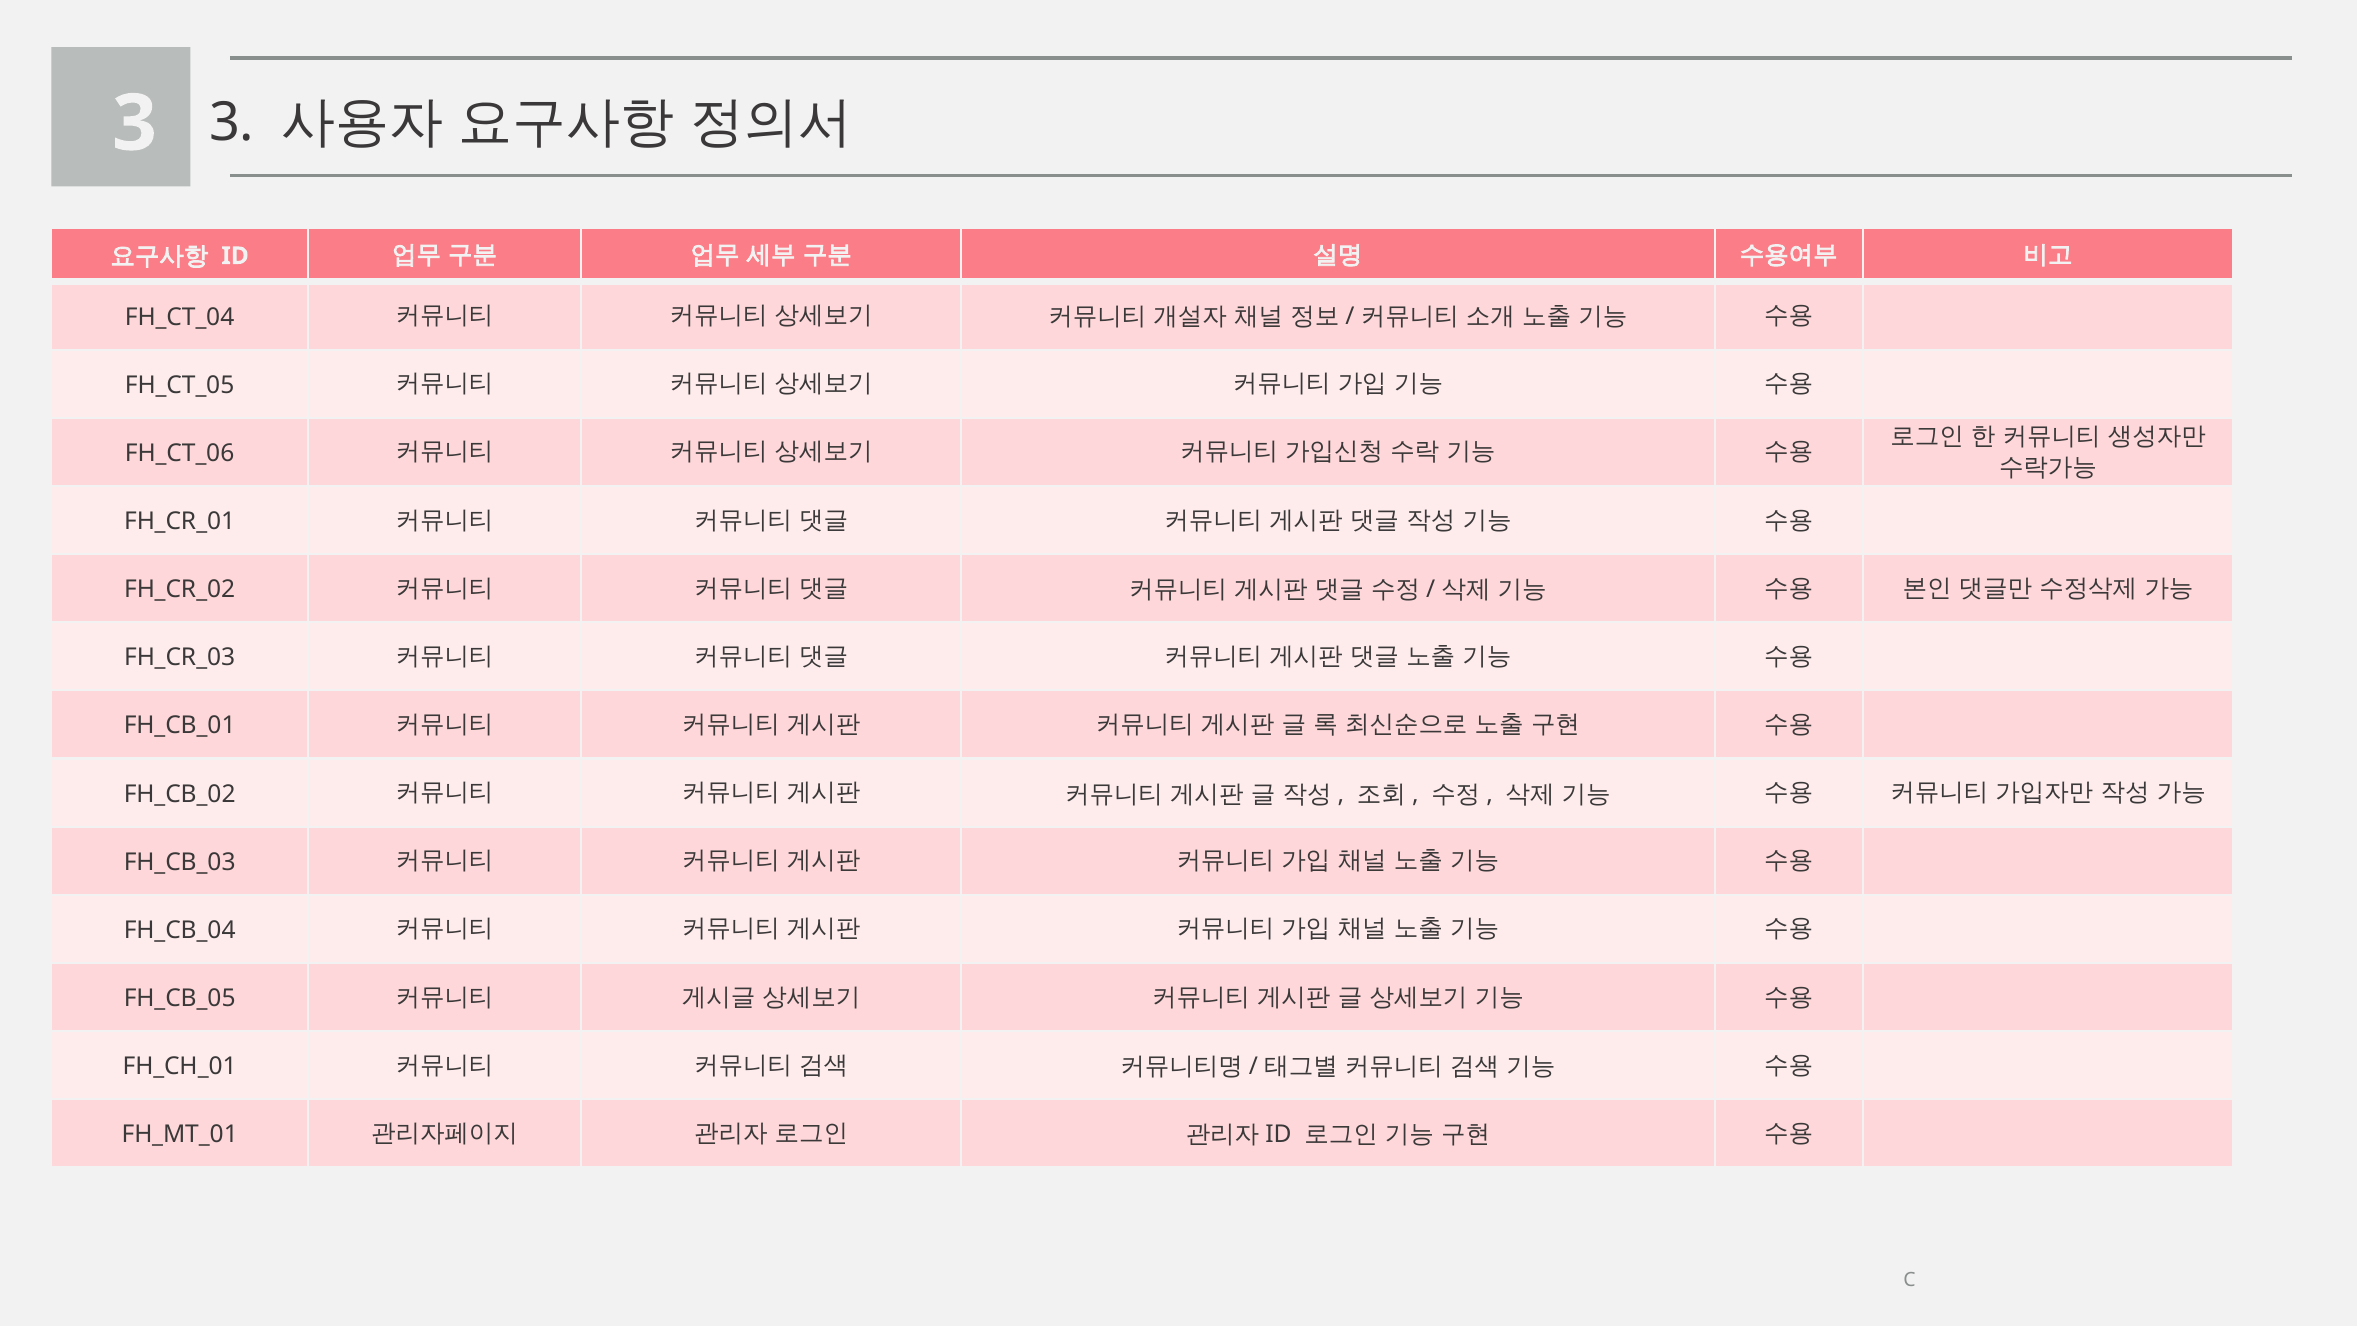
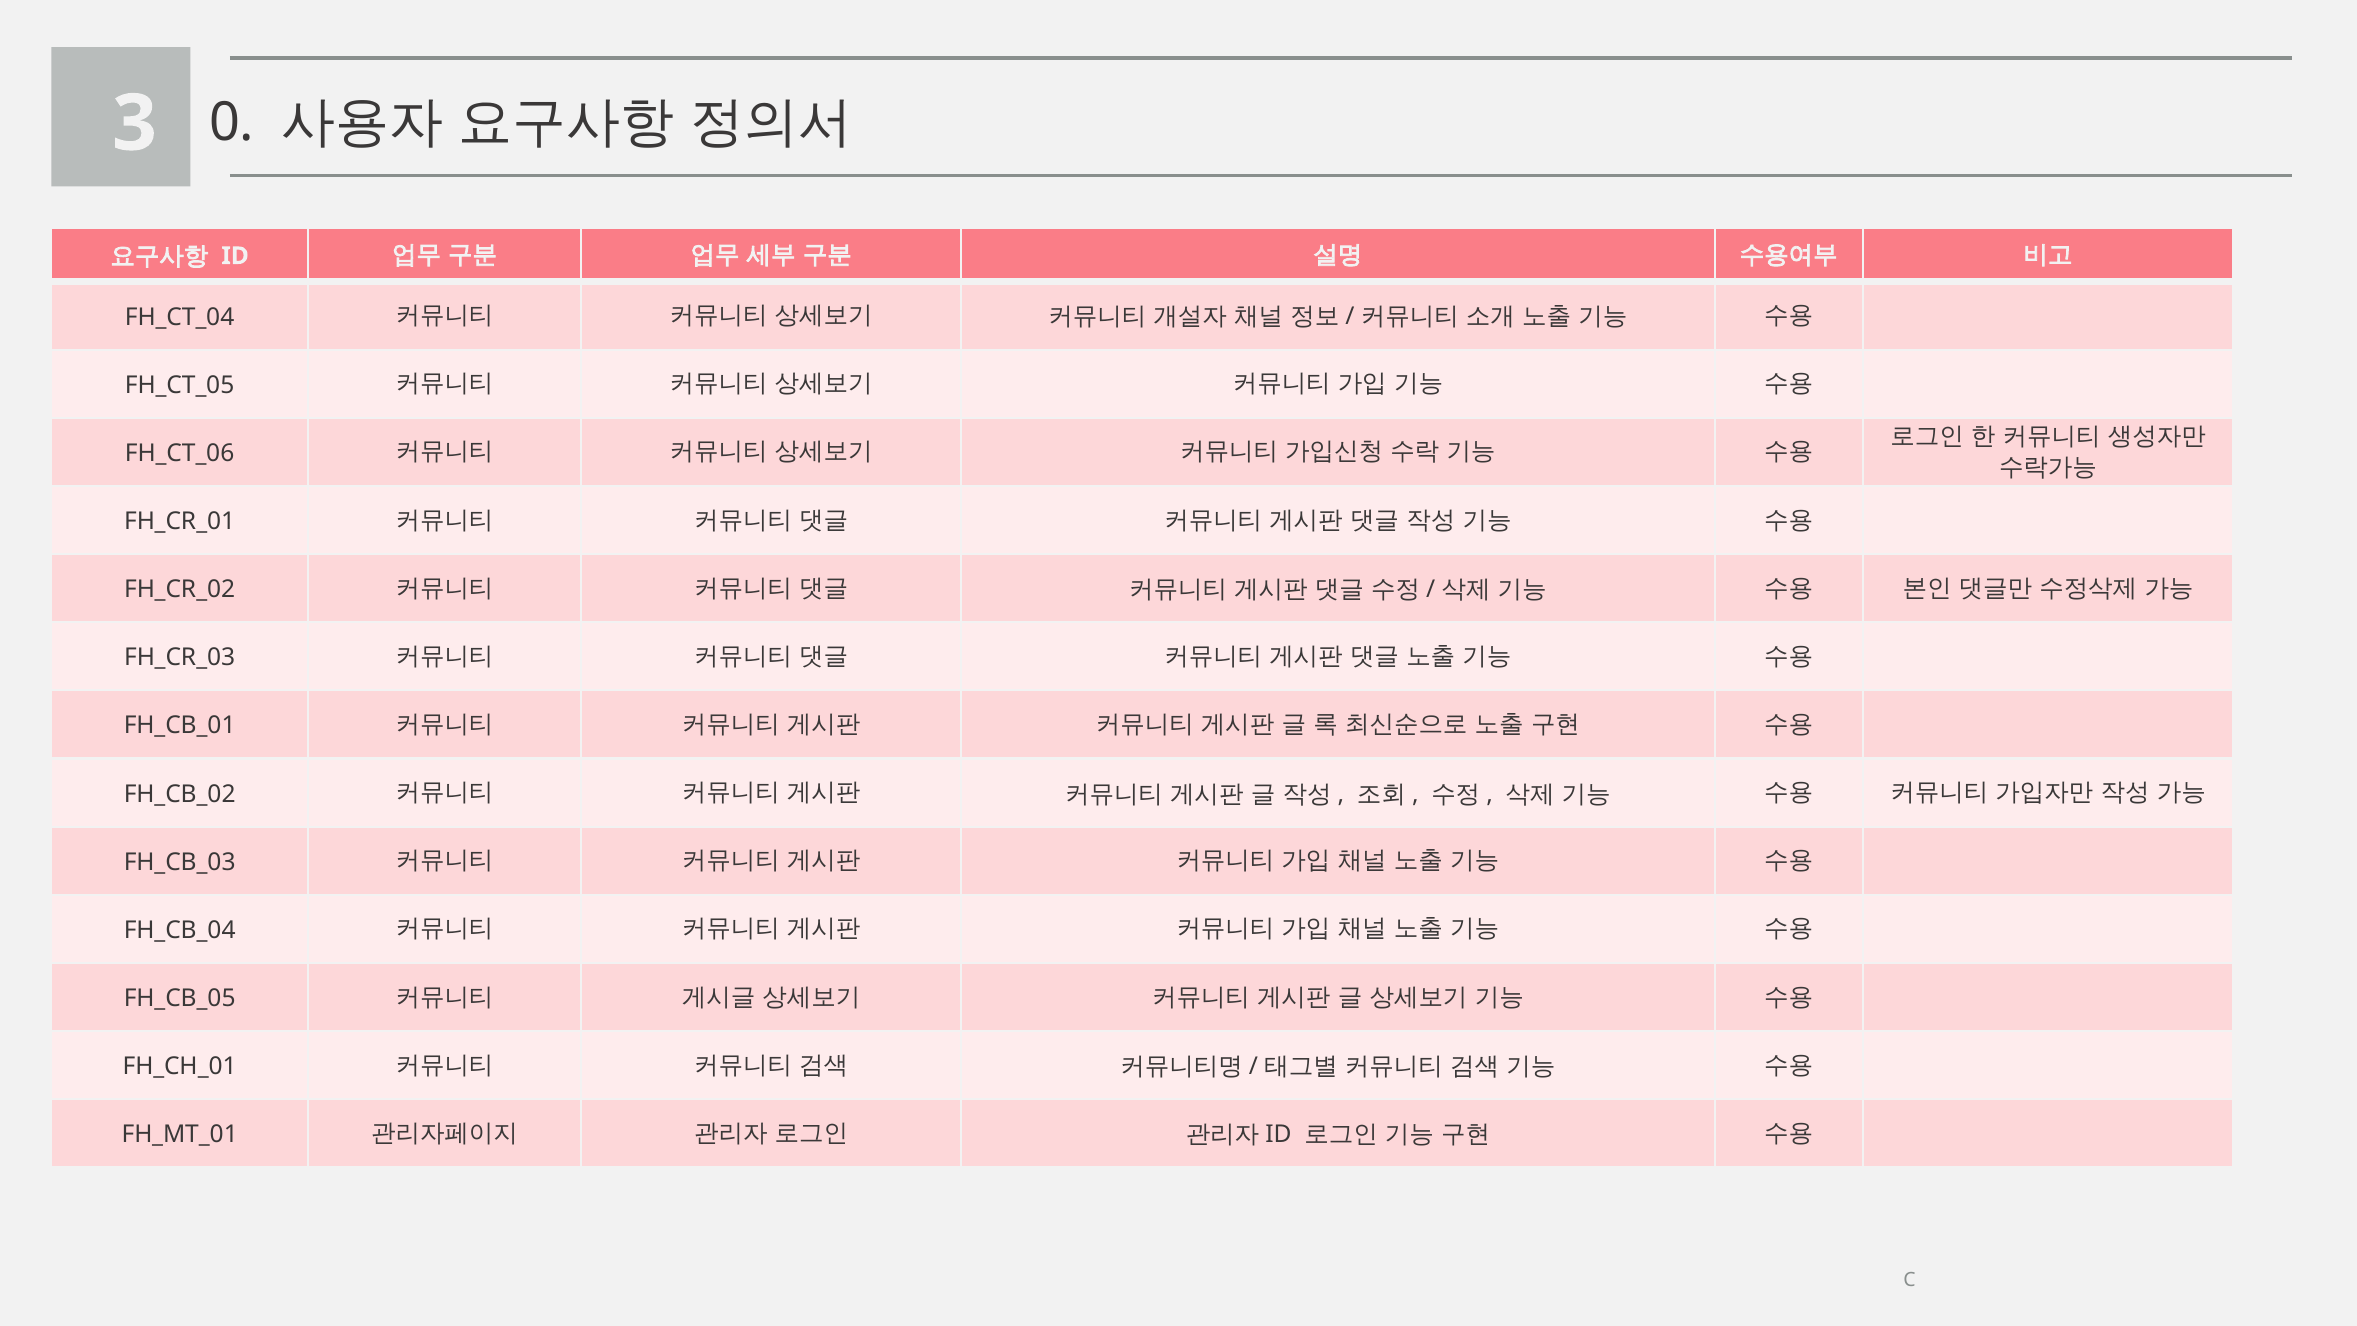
3 3: 3 -> 0
